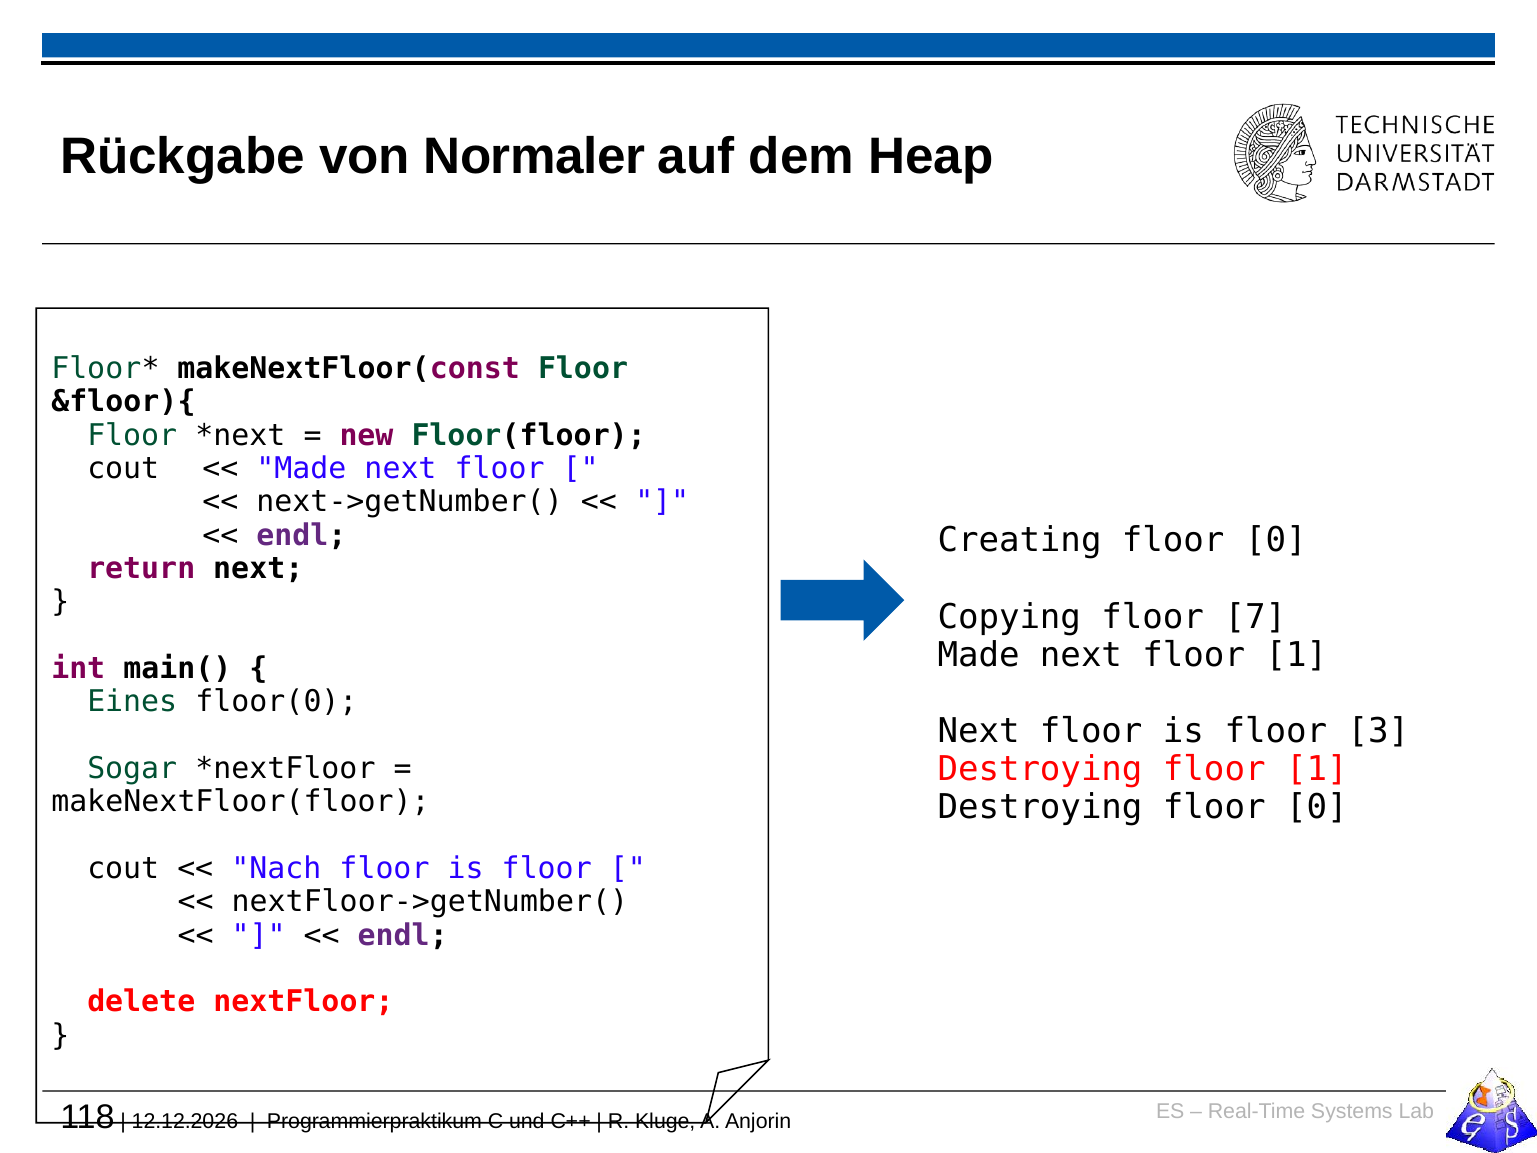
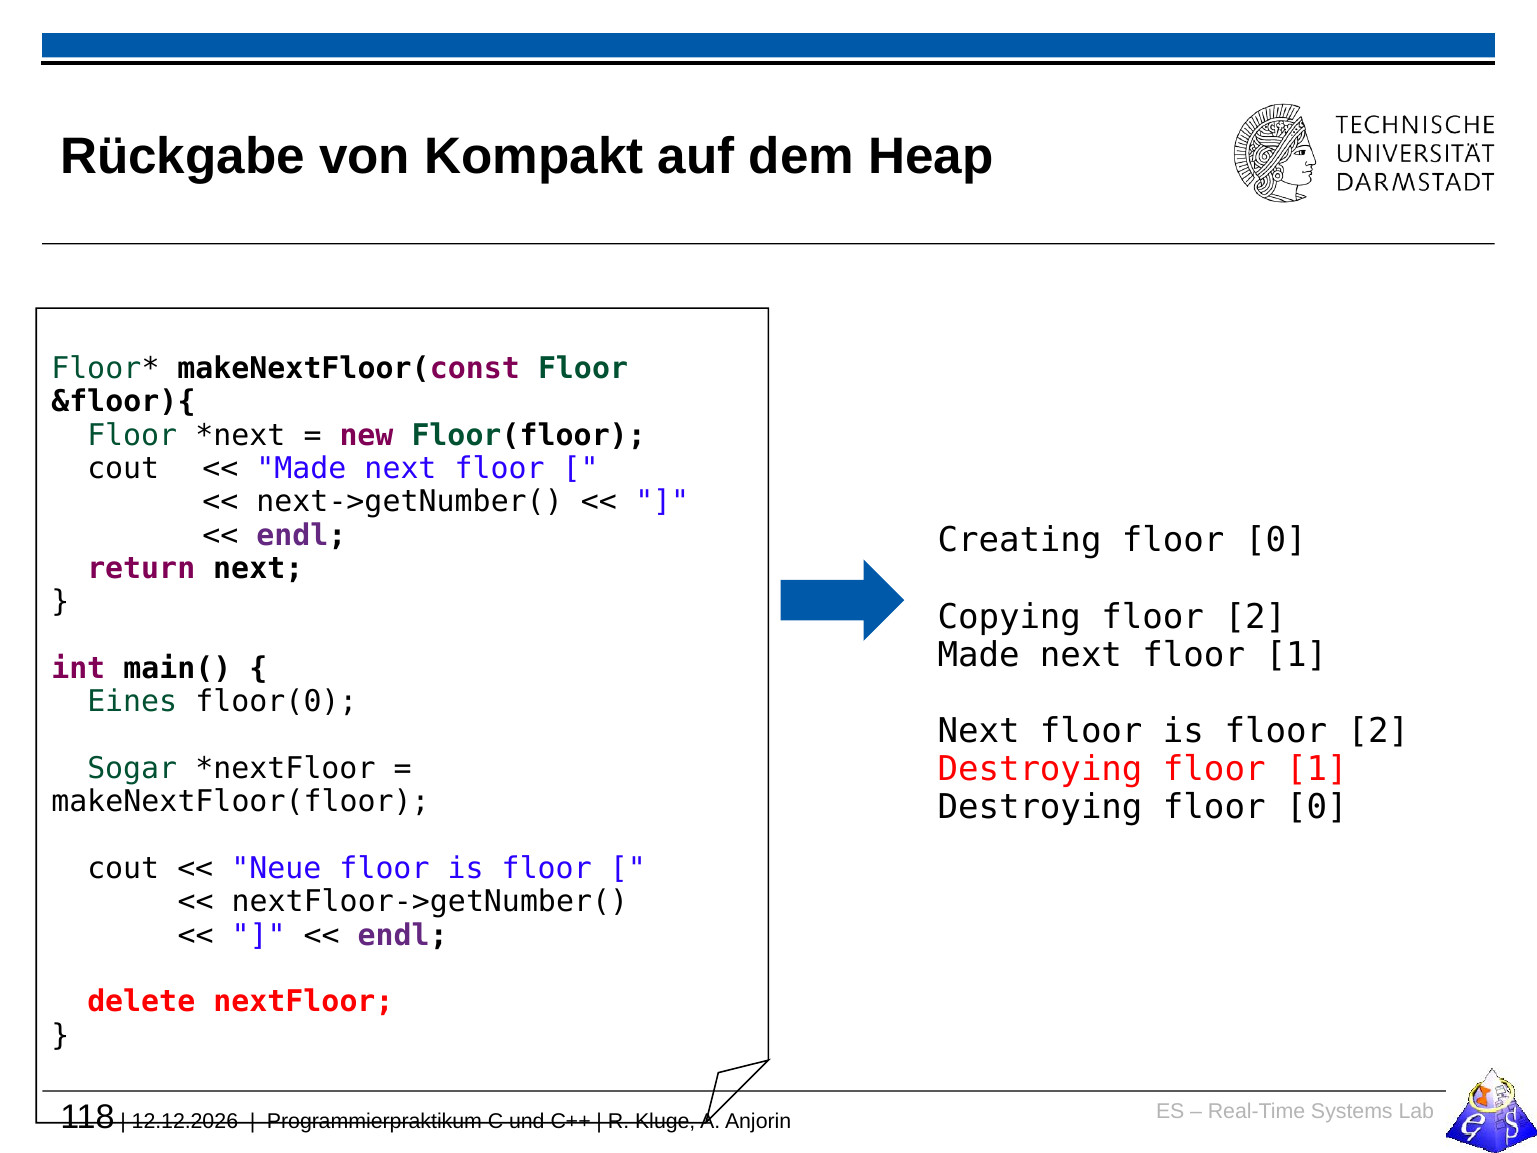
Normaler: Normaler -> Kompakt
Copying floor 7: 7 -> 2
is floor 3: 3 -> 2
Nach: Nach -> Neue
